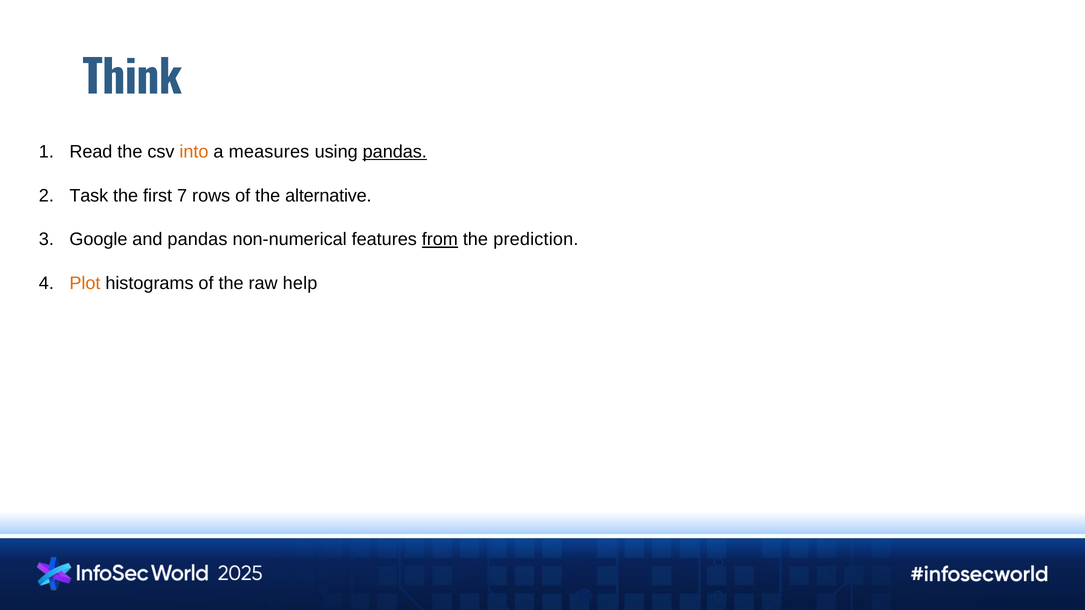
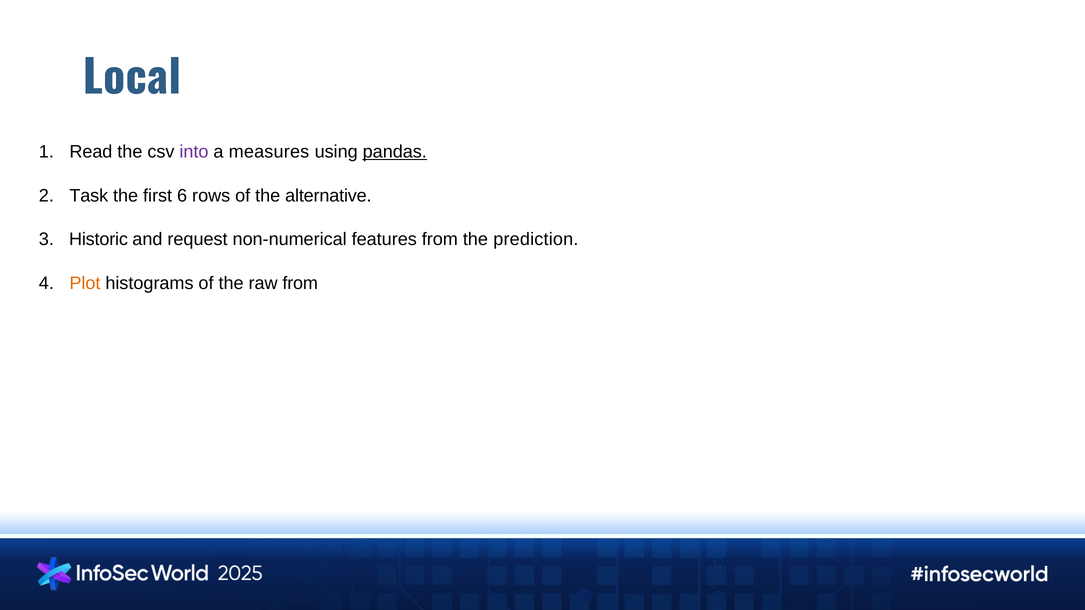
Think: Think -> Local
into colour: orange -> purple
7: 7 -> 6
Google: Google -> Historic
and pandas: pandas -> request
from at (440, 240) underline: present -> none
raw help: help -> from
